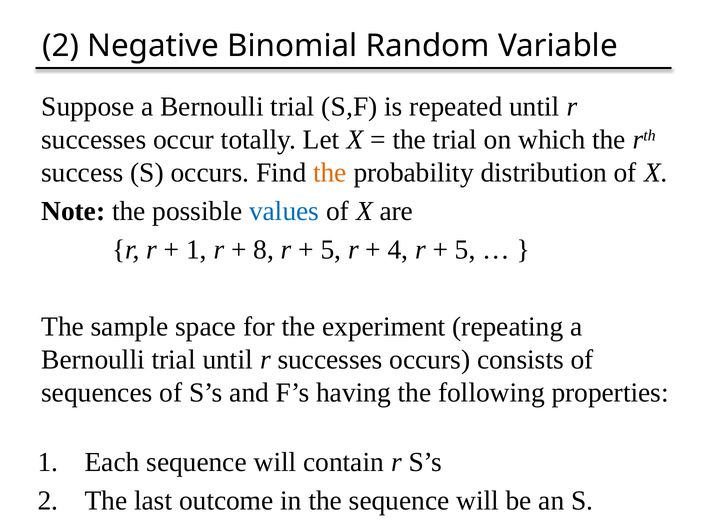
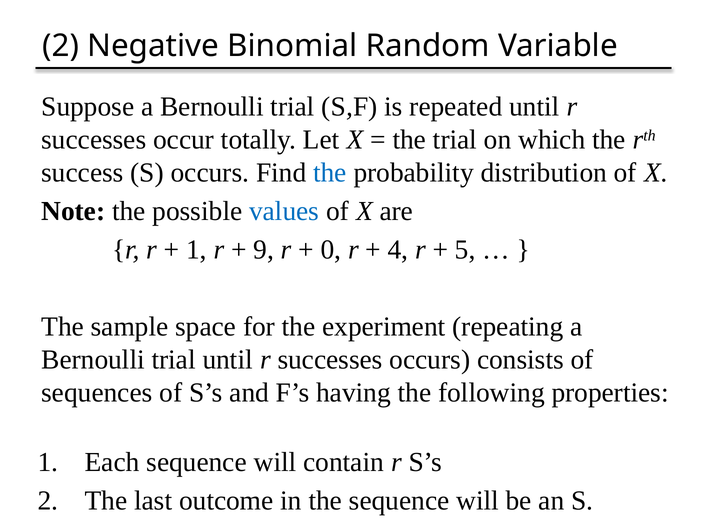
the at (330, 173) colour: orange -> blue
8: 8 -> 9
5 at (331, 250): 5 -> 0
